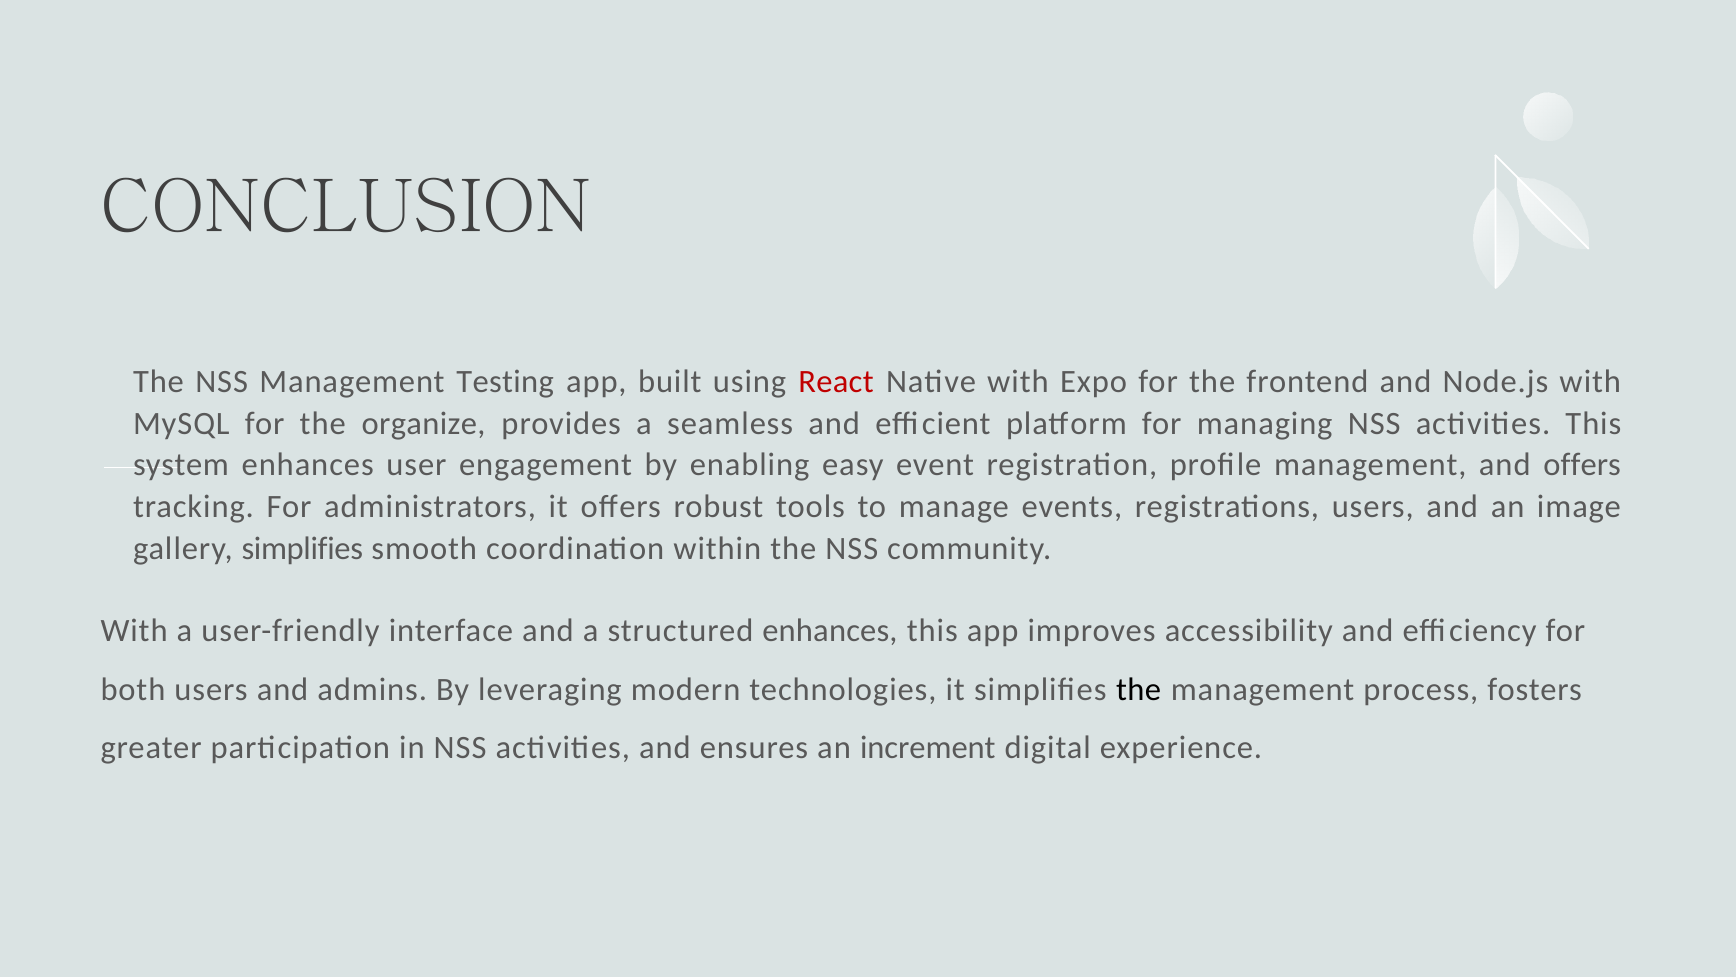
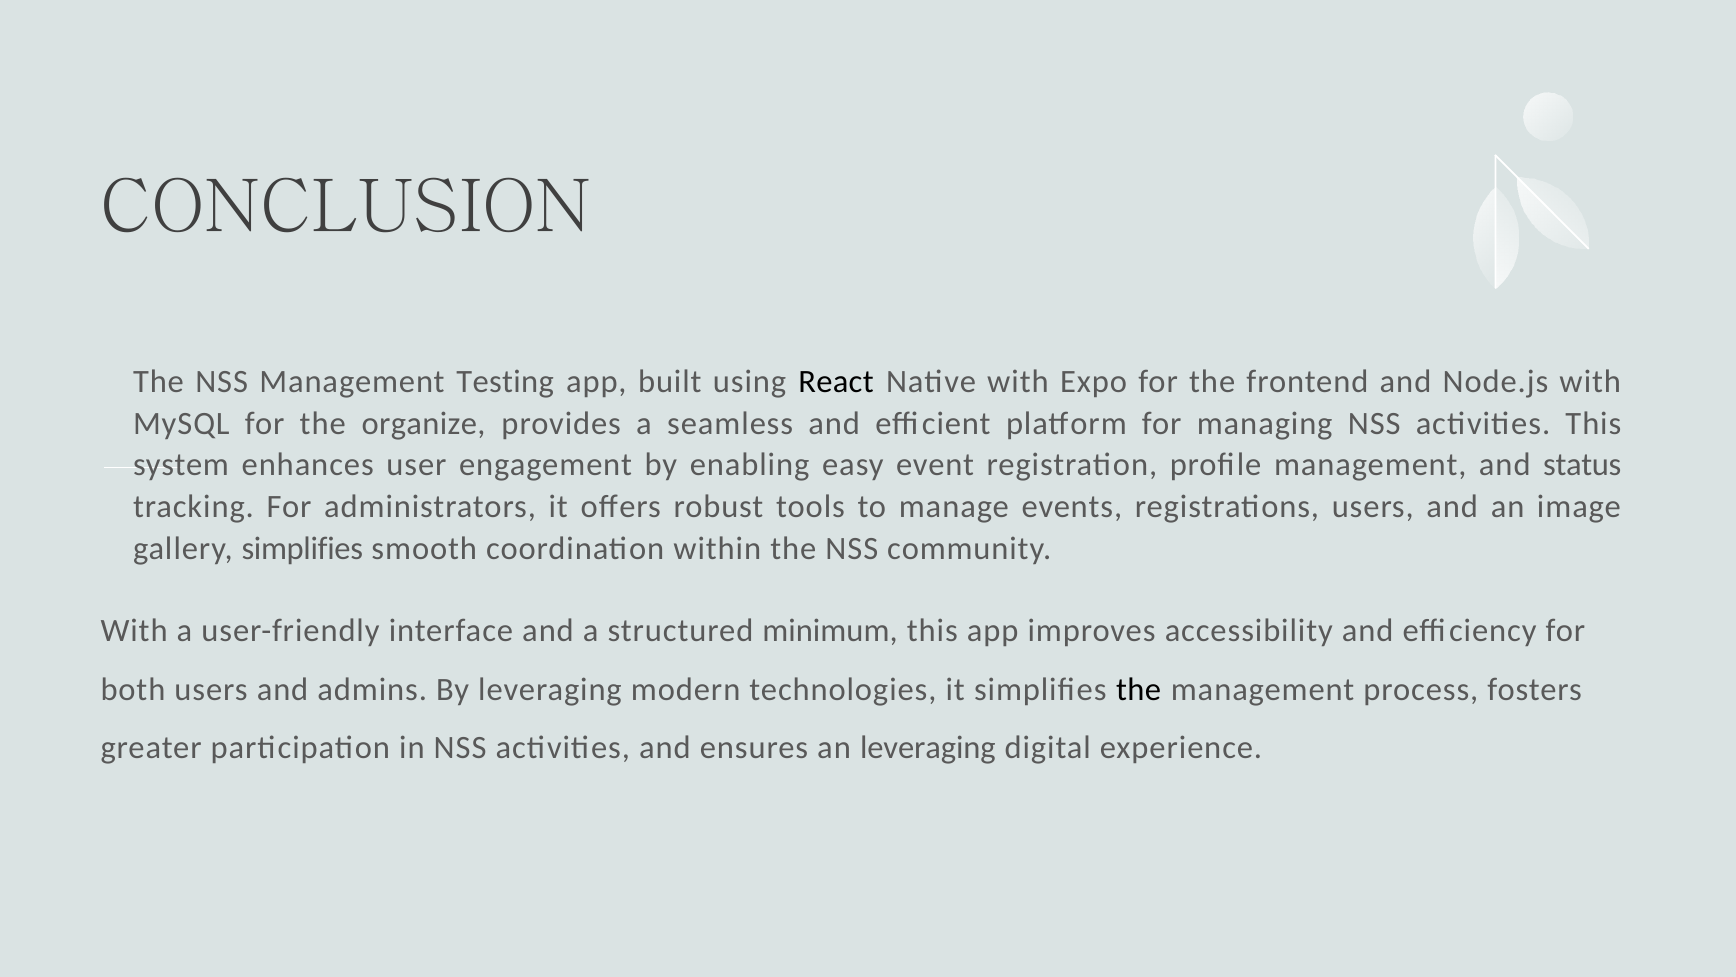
React colour: red -> black
and offers: offers -> status
structured enhances: enhances -> minimum
an increment: increment -> leveraging
